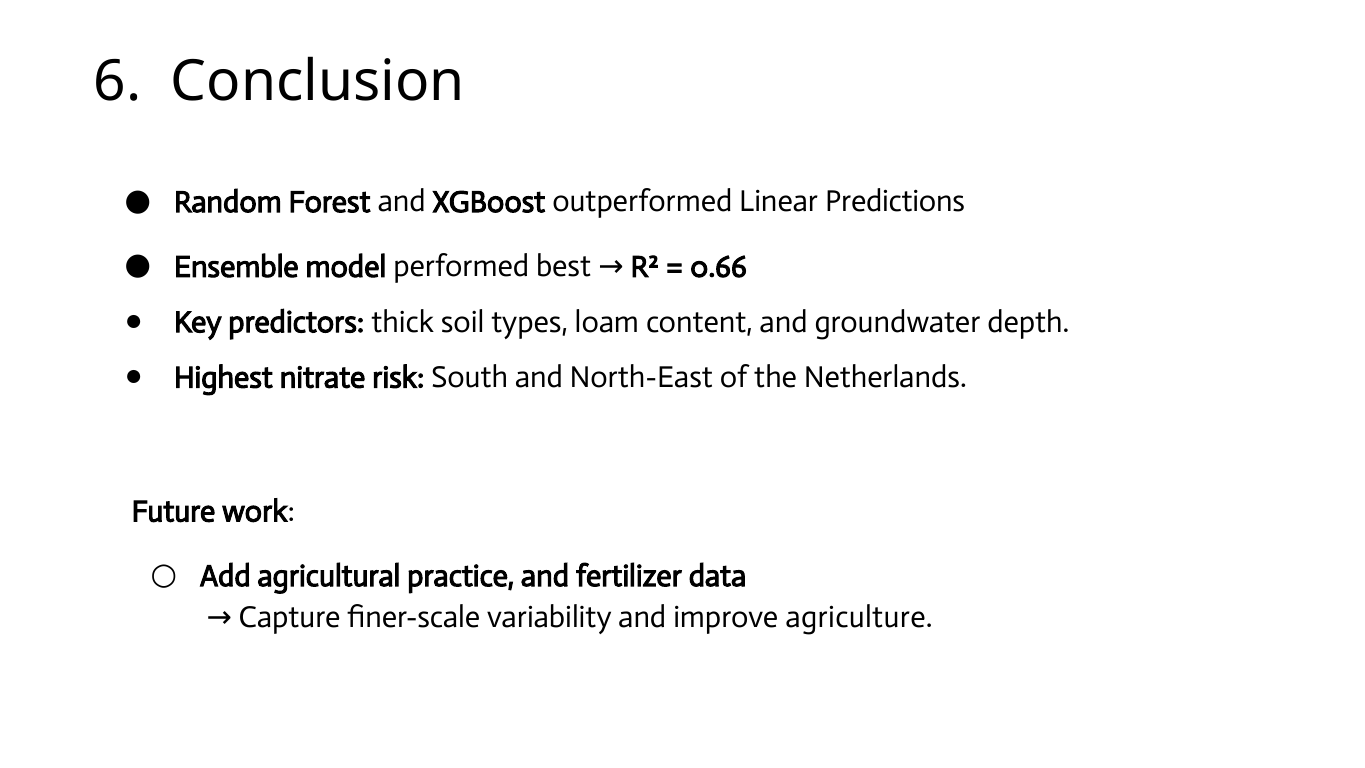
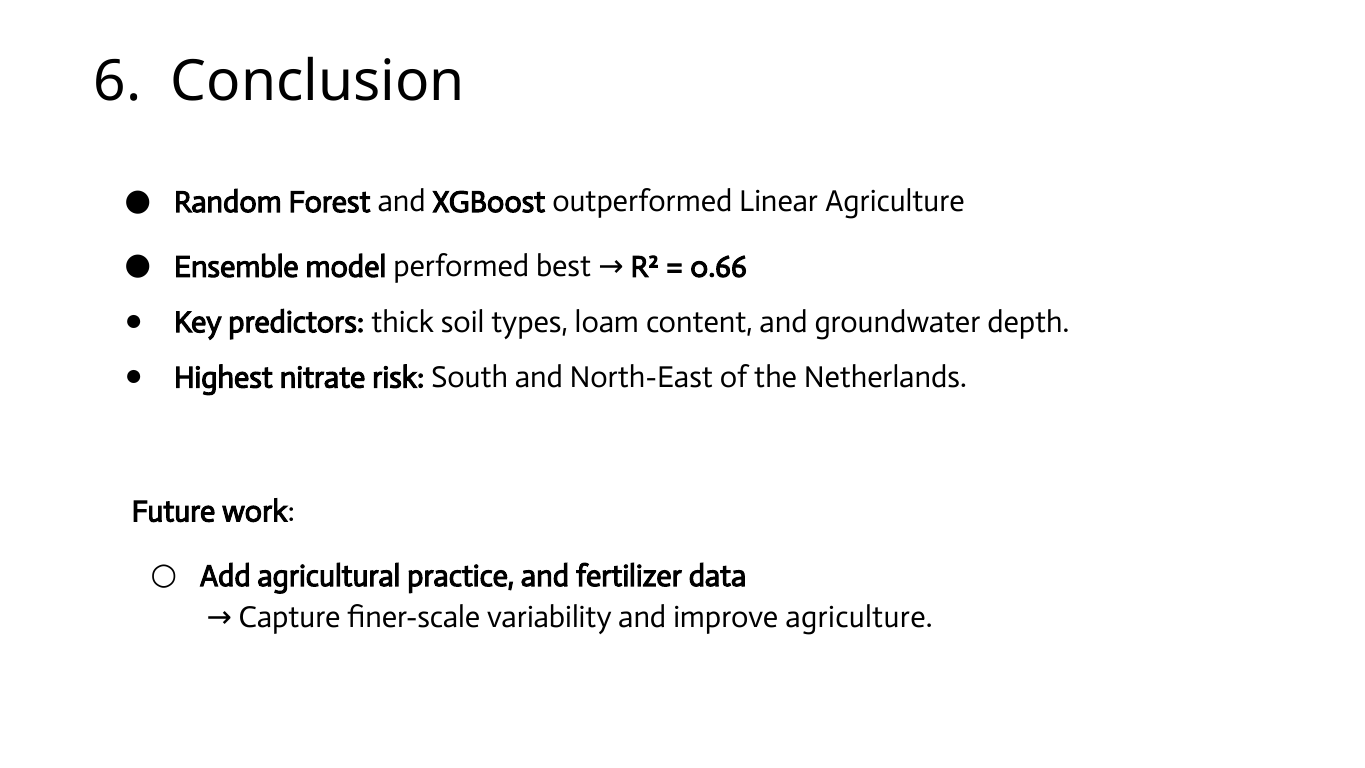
Linear Predictions: Predictions -> Agriculture
